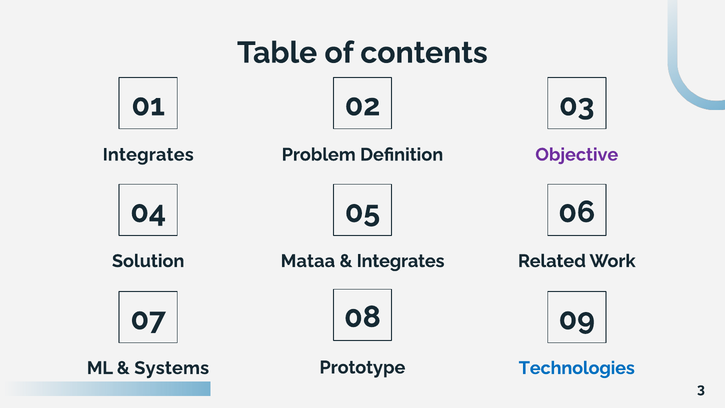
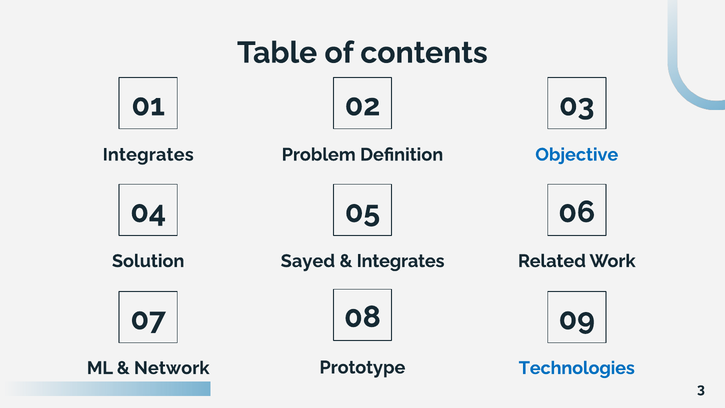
Objective colour: purple -> blue
Mataa: Mataa -> Sayed
Systems: Systems -> Network
